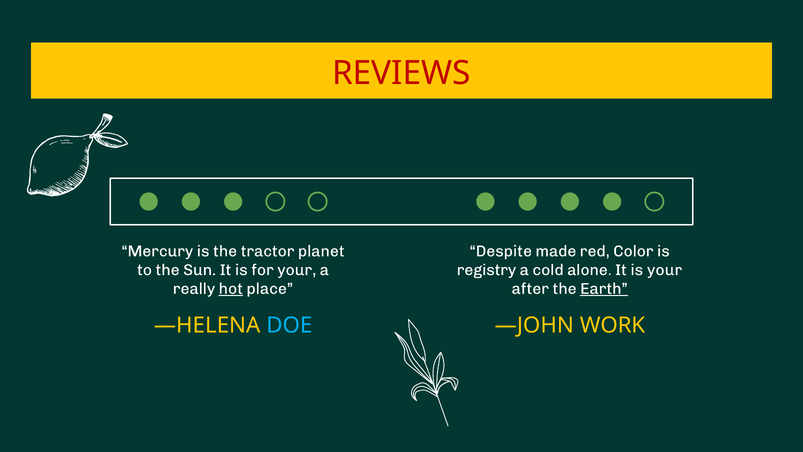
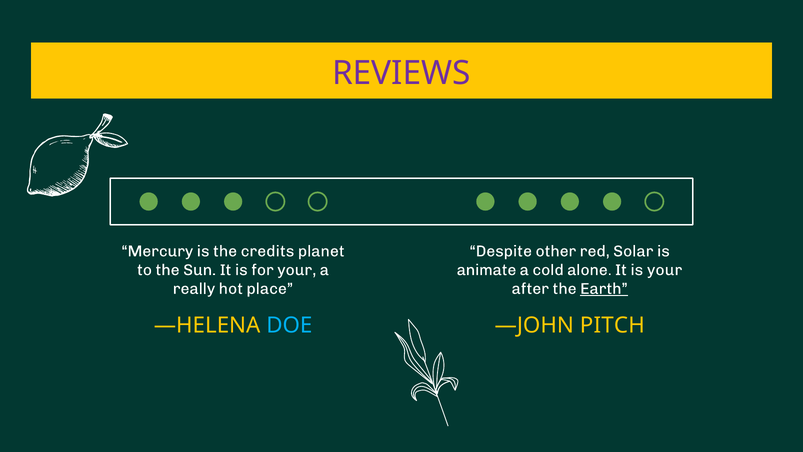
REVIEWS colour: red -> purple
tractor: tractor -> credits
made: made -> other
Color: Color -> Solar
registry: registry -> animate
hot underline: present -> none
WORK: WORK -> PITCH
